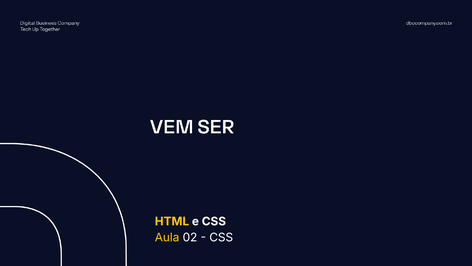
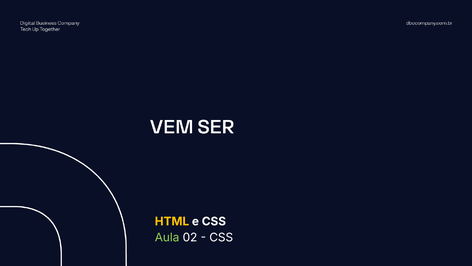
Aula colour: yellow -> light green
